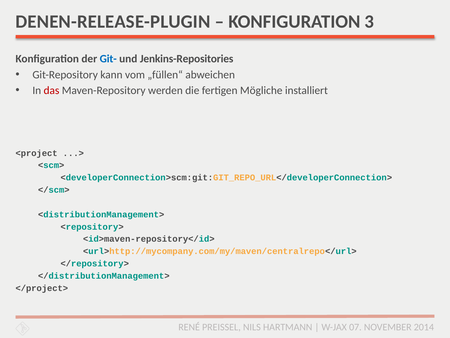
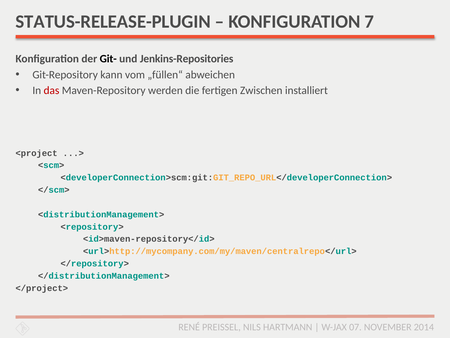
DENEN-RELEASE-PLUGIN: DENEN-RELEASE-PLUGIN -> STATUS-RELEASE-PLUGIN
3: 3 -> 7
Git- colour: blue -> black
Mögliche: Mögliche -> Zwischen
